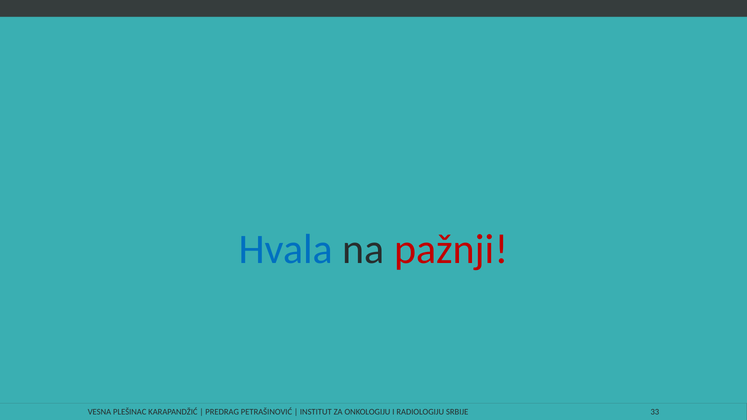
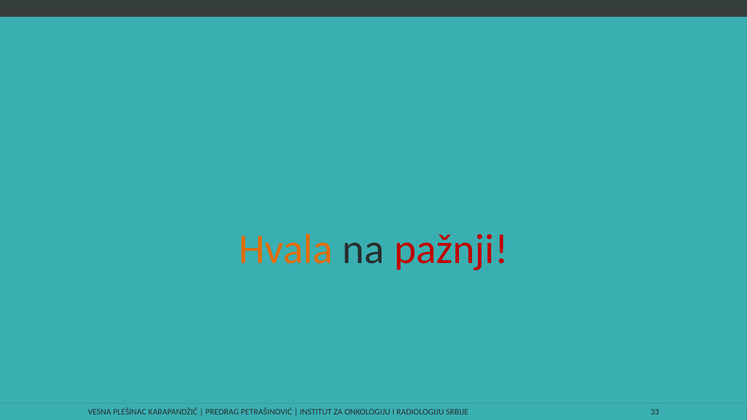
Hvala colour: blue -> orange
